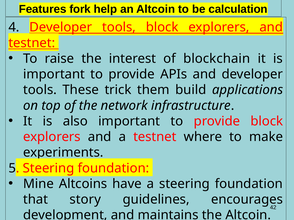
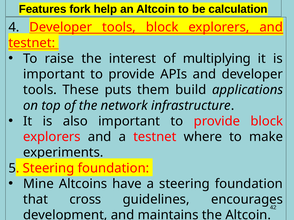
blockchain: blockchain -> multiplying
trick: trick -> puts
story: story -> cross
